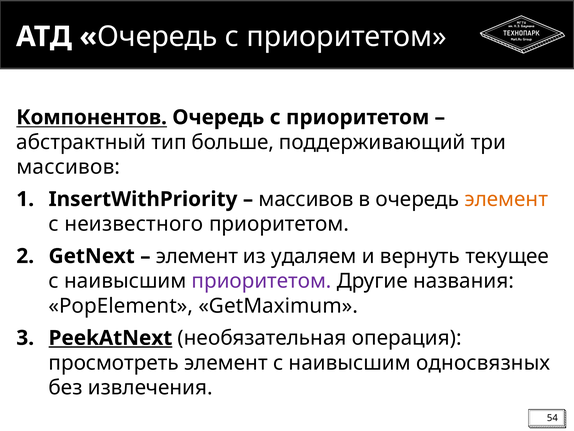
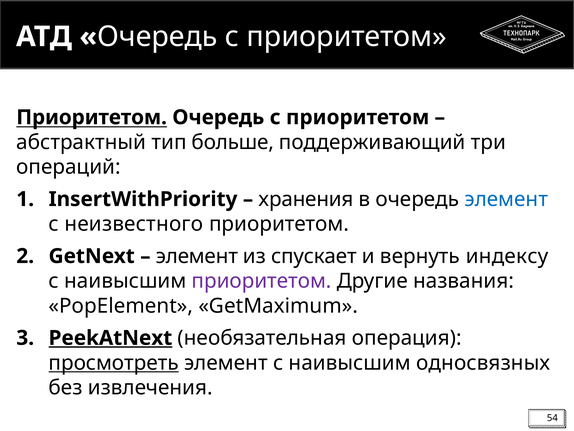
Компонентов at (92, 117): Компонентов -> Приоритетом
массивов at (68, 167): массивов -> операций
массивов at (306, 199): массивов -> хранения
элемент at (506, 199) colour: orange -> blue
удаляем: удаляем -> спускает
текущее: текущее -> индексу
просмотреть underline: none -> present
